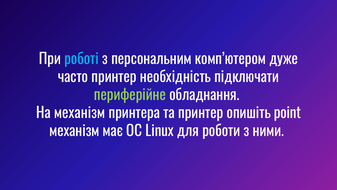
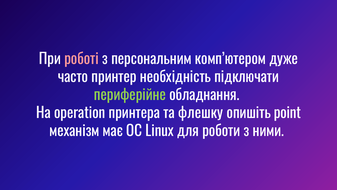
роботі colour: light blue -> pink
На механізм: механізм -> operation
та принтер: принтер -> флешку
